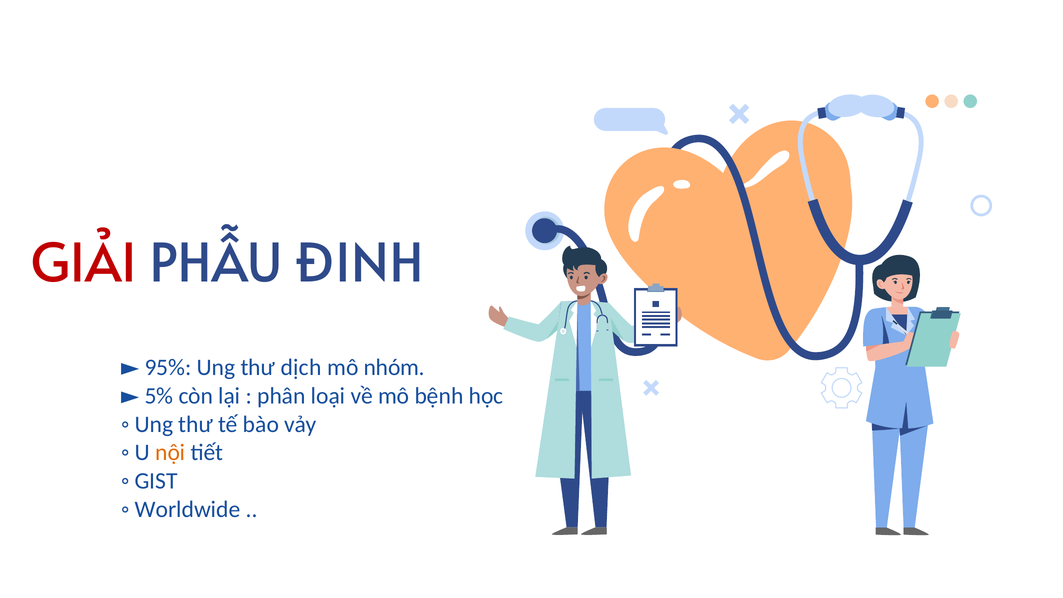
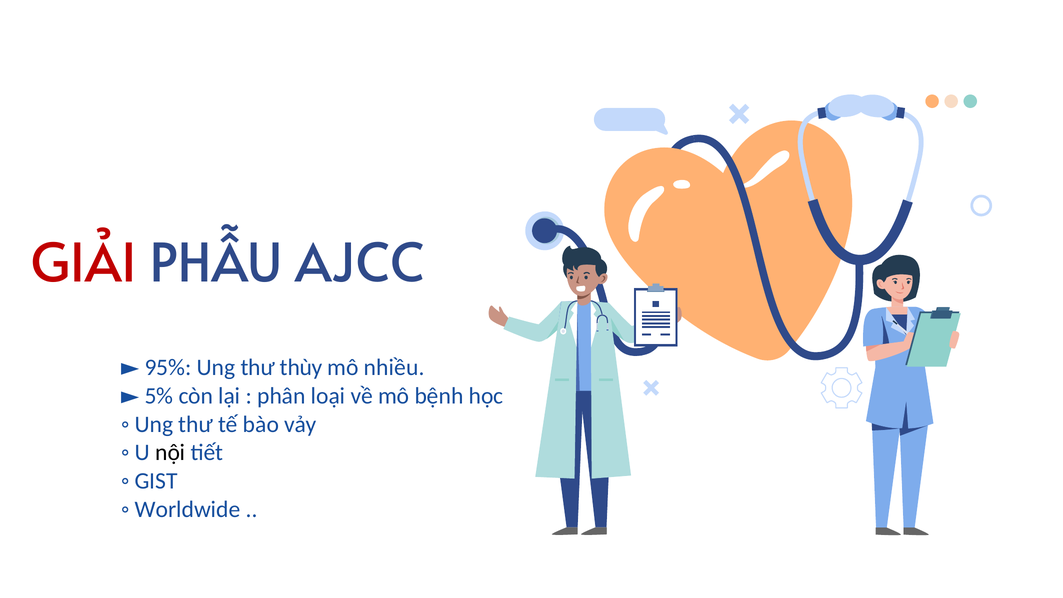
ĐINH: ĐINH -> AJCC
dịch: dịch -> thùy
nhóm: nhóm -> nhiều
nội colour: orange -> black
